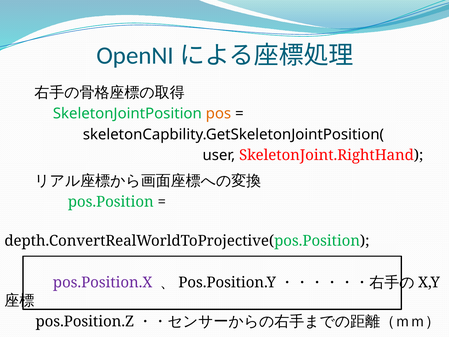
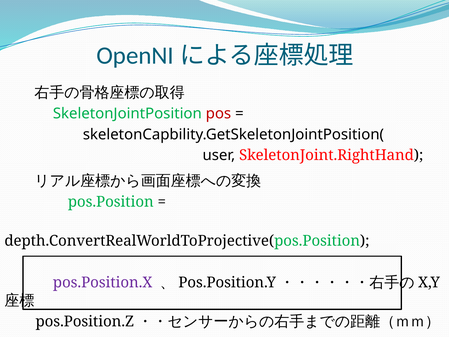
pos colour: orange -> red
